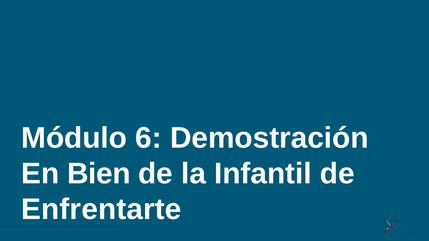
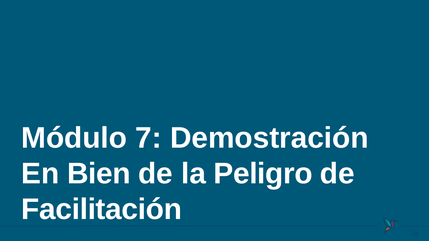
6: 6 -> 7
Infantil: Infantil -> Peligro
Enfrentarte: Enfrentarte -> Facilitación
